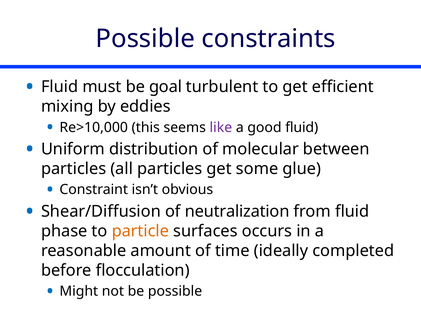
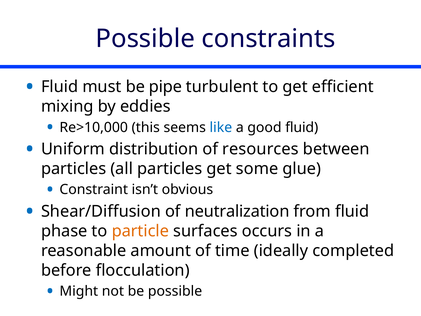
goal: goal -> pipe
like colour: purple -> blue
molecular: molecular -> resources
